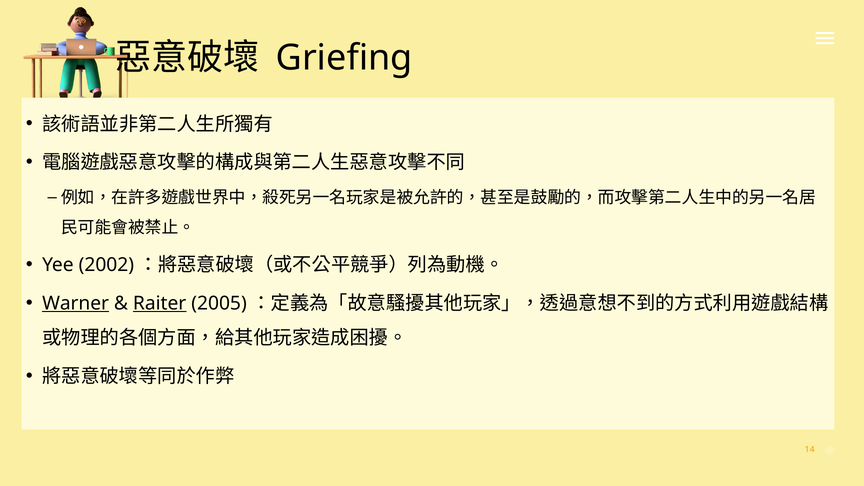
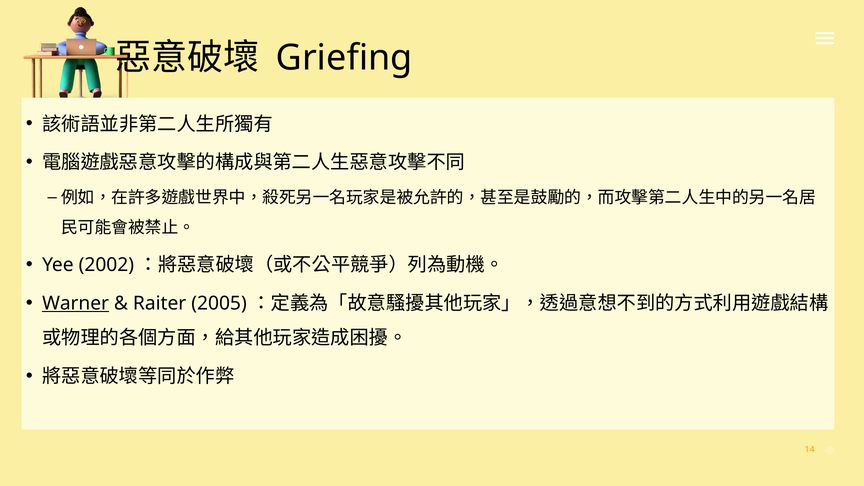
Raiter underline: present -> none
